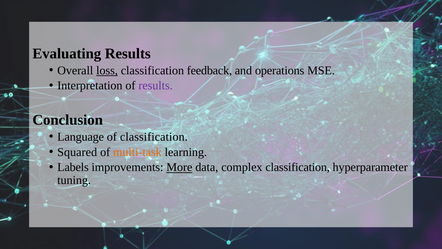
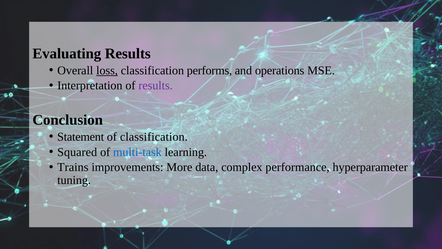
feedback: feedback -> performs
Language: Language -> Statement
multi-task colour: orange -> blue
Labels: Labels -> Trains
More underline: present -> none
complex classification: classification -> performance
